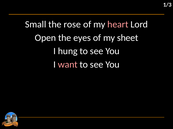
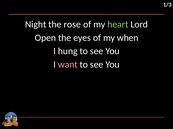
Small: Small -> Night
heart colour: pink -> light green
sheet: sheet -> when
